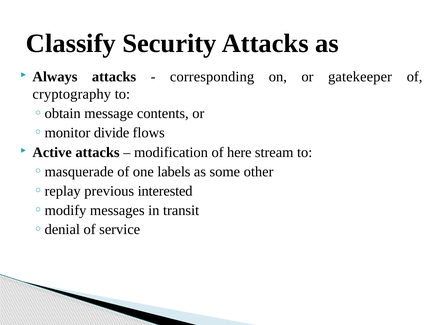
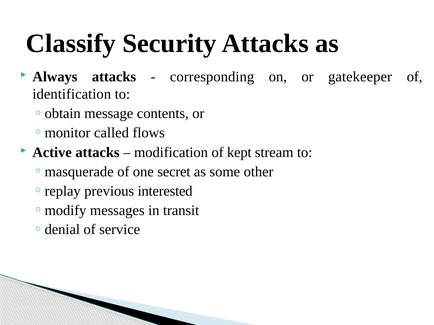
cryptography: cryptography -> identification
divide: divide -> called
here: here -> kept
labels: labels -> secret
